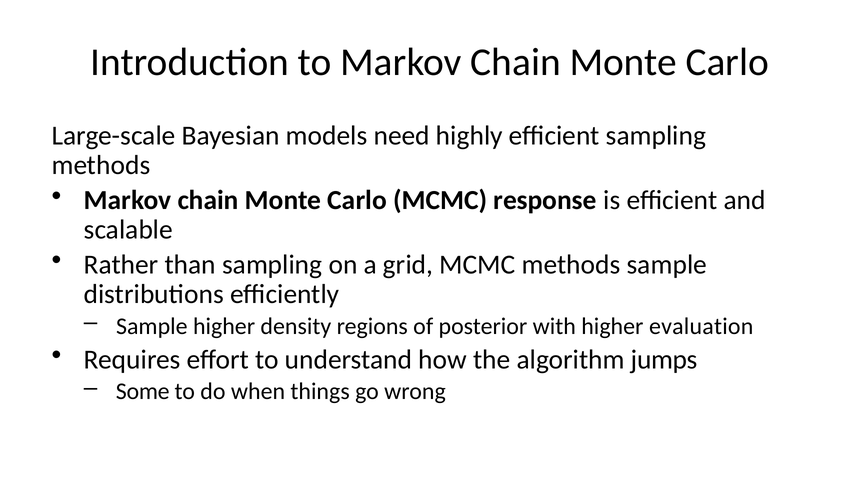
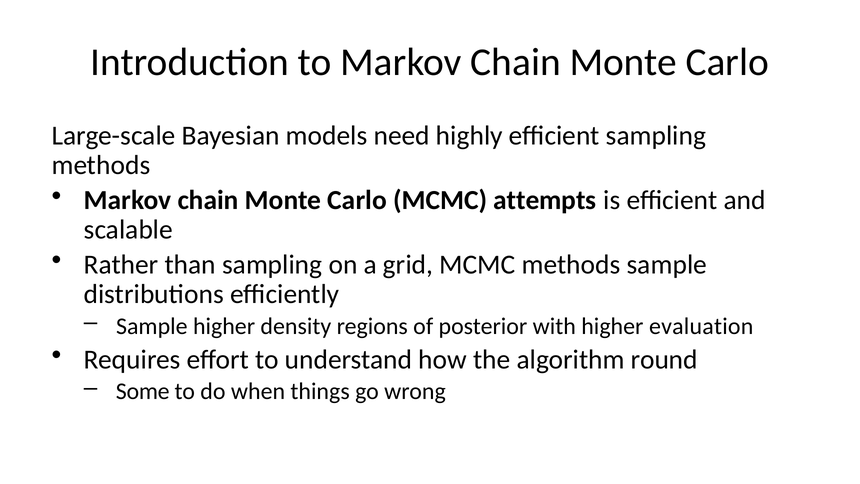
response: response -> attempts
jumps: jumps -> round
